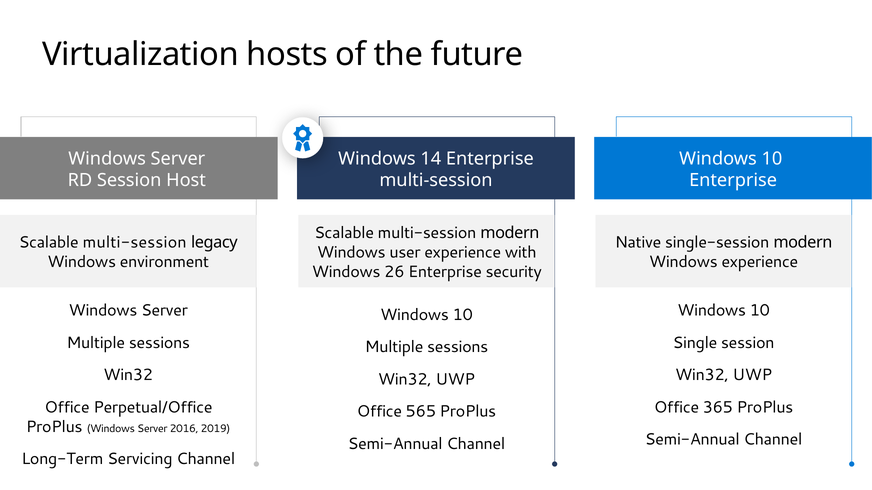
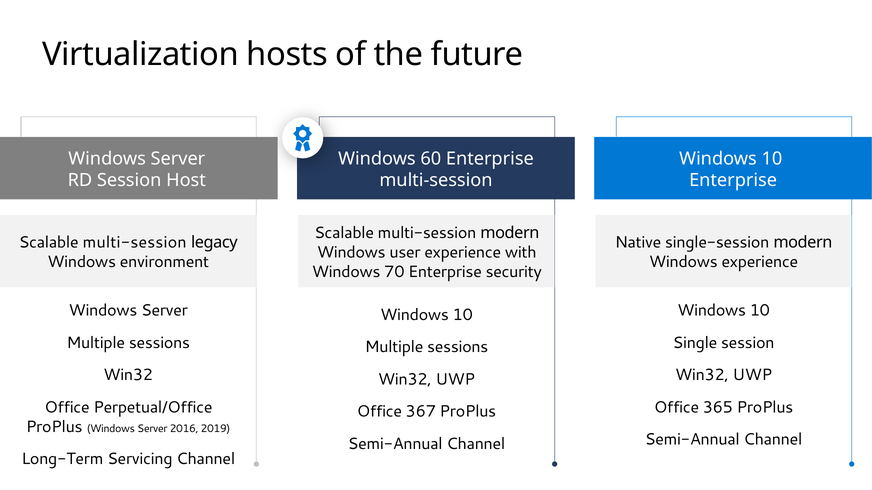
14: 14 -> 60
26: 26 -> 70
565: 565 -> 367
